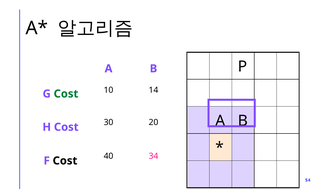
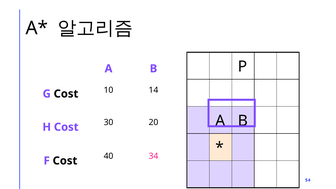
Cost at (66, 94) colour: green -> black
